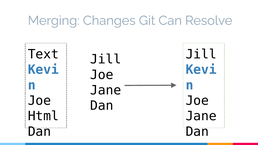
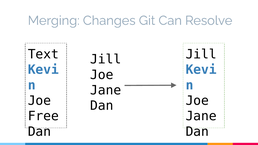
Html: Html -> Free
